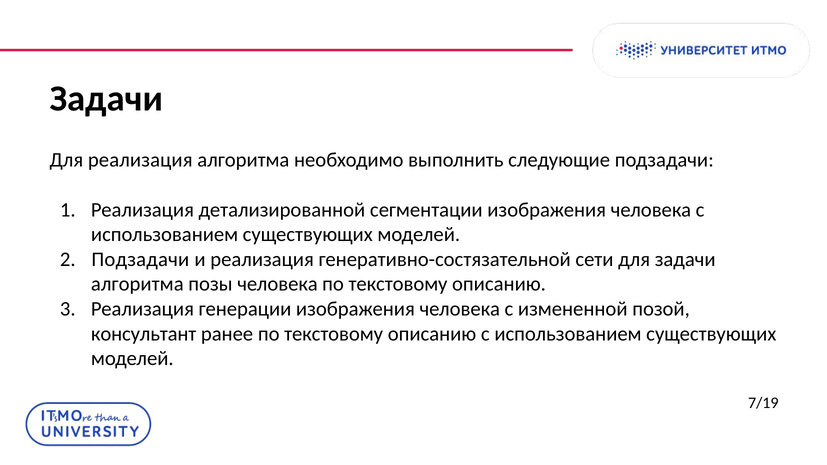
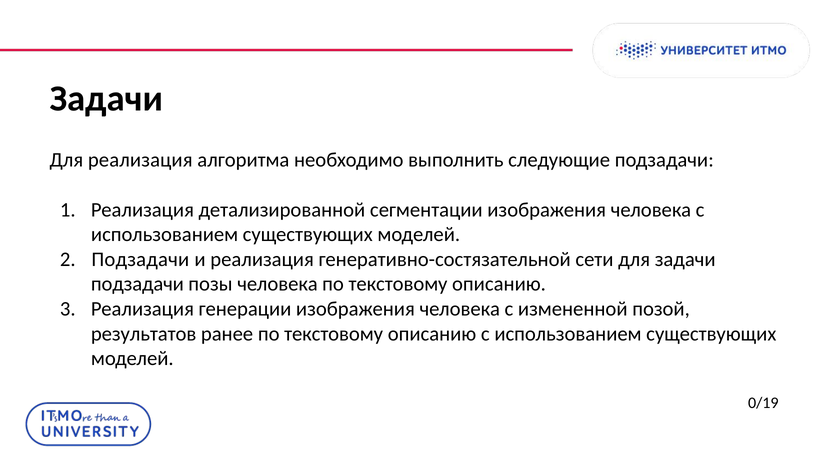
алгоритма at (137, 284): алгоритма -> подзадачи
консультант: консультант -> результатов
7/19: 7/19 -> 0/19
